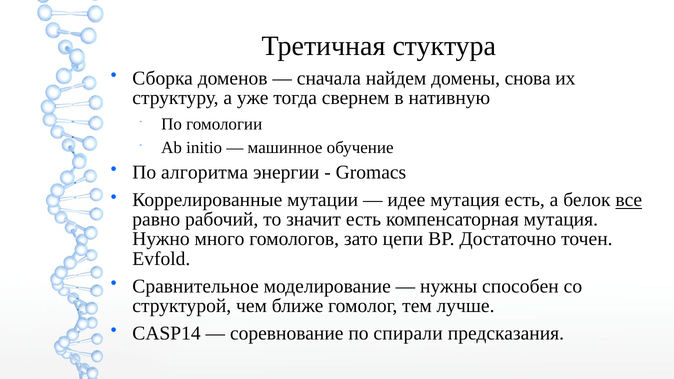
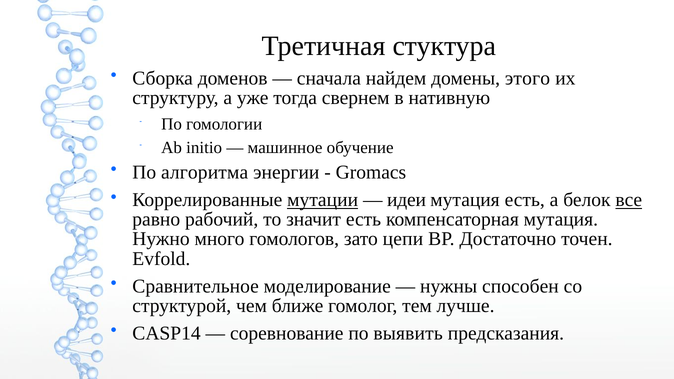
снова: снова -> этого
мутации underline: none -> present
идее: идее -> идеи
спирали: спирали -> выявить
